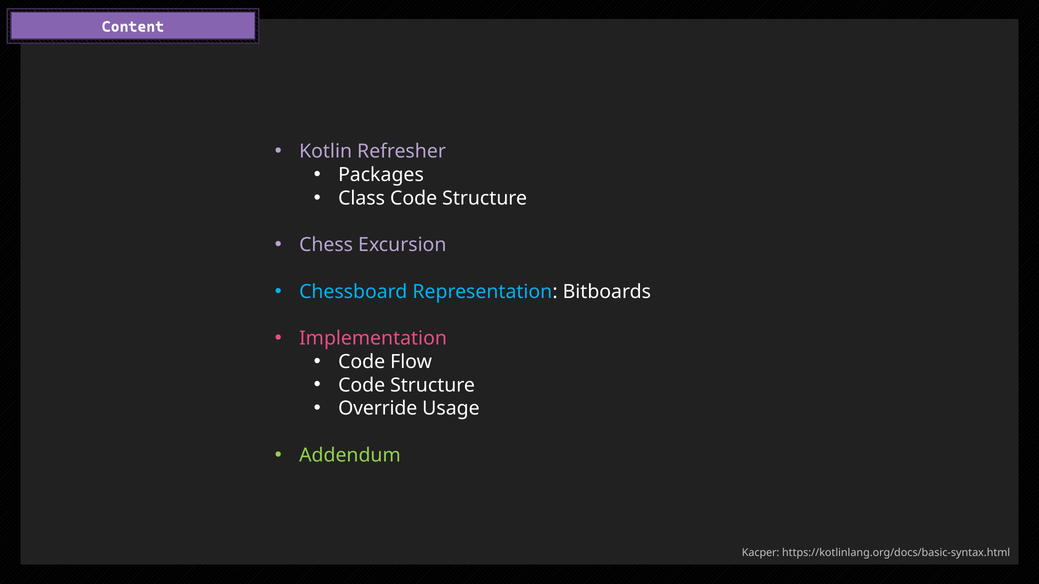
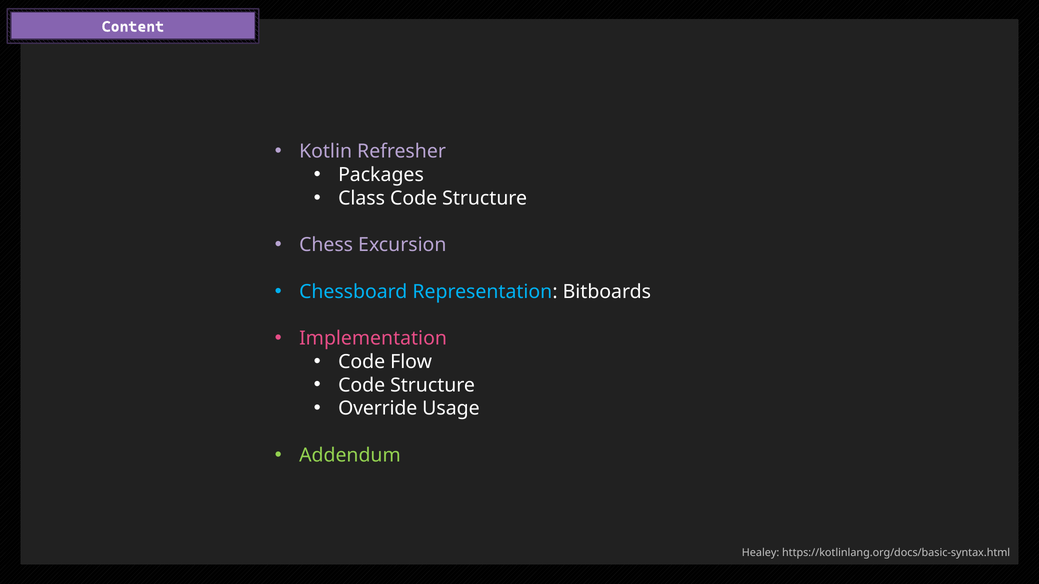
Kacper: Kacper -> Healey
